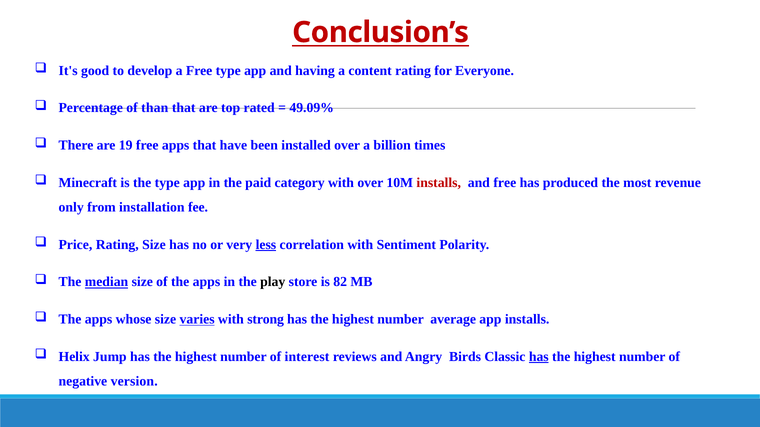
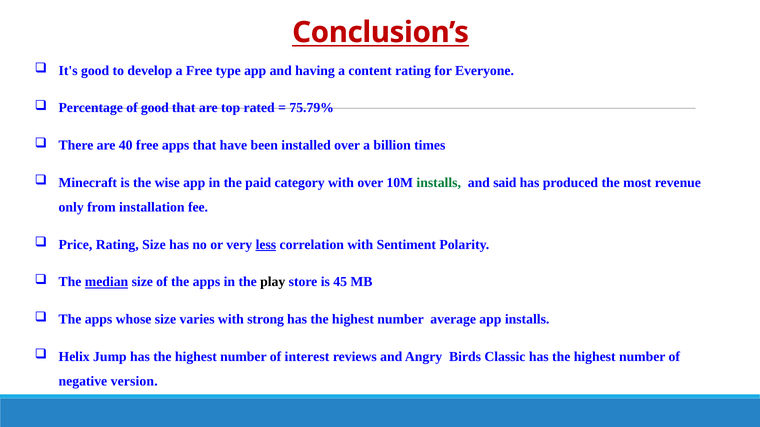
of than: than -> good
49.09%: 49.09% -> 75.79%
19: 19 -> 40
the type: type -> wise
installs at (439, 183) colour: red -> green
and free: free -> said
82: 82 -> 45
varies underline: present -> none
has at (539, 357) underline: present -> none
